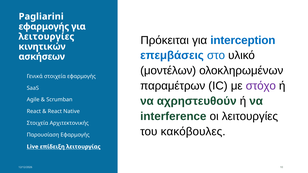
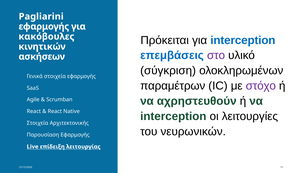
λειτουργίες at (46, 37): λειτουργίες -> κακόβουλες
στο colour: blue -> purple
μοντέλων: μοντέλων -> σύγκριση
interference at (173, 116): interference -> interception
κακόβουλες: κακόβουλες -> νευρωνικών
